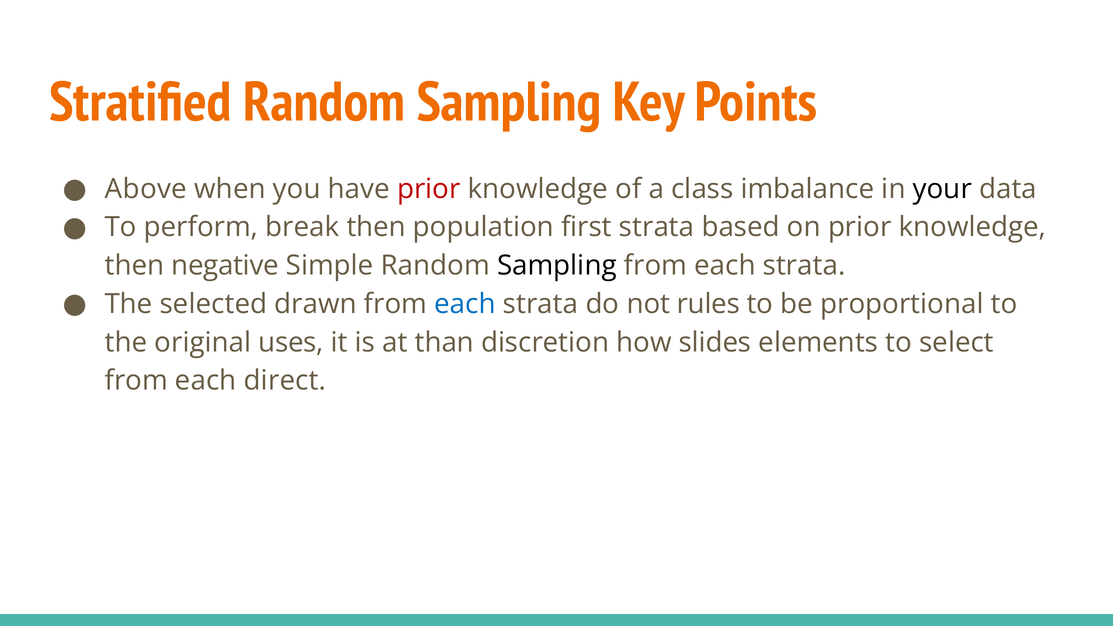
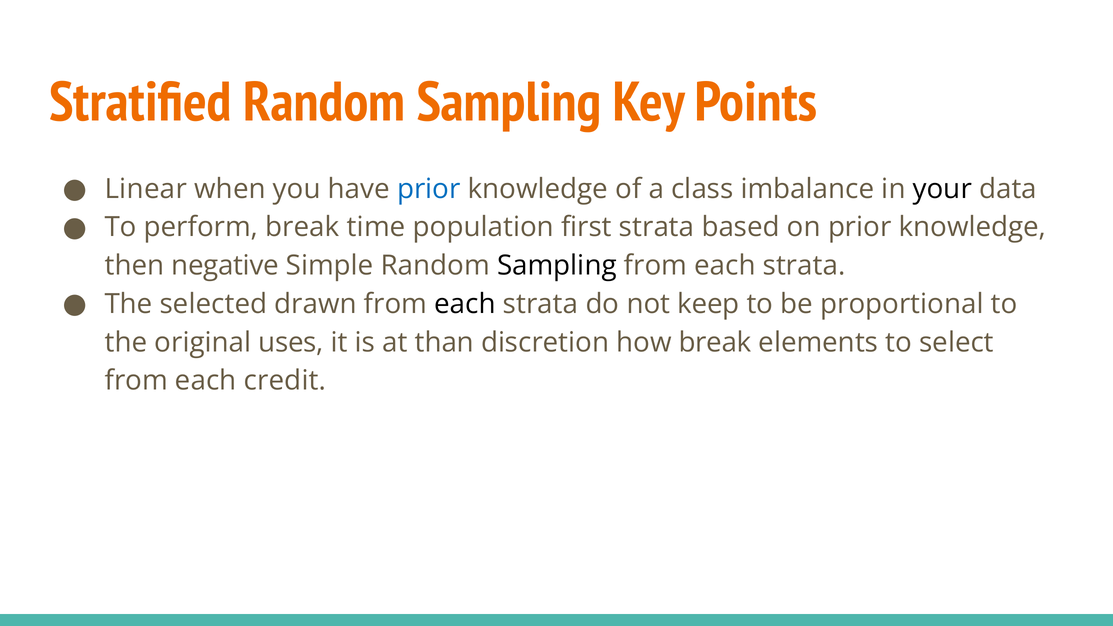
Above: Above -> Linear
prior at (429, 189) colour: red -> blue
break then: then -> time
each at (465, 304) colour: blue -> black
rules: rules -> keep
how slides: slides -> break
direct: direct -> credit
